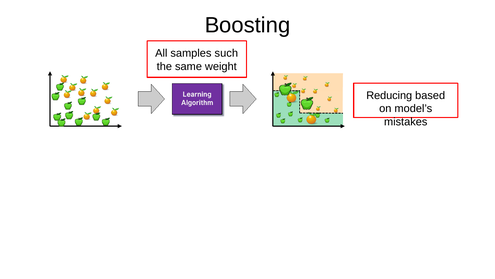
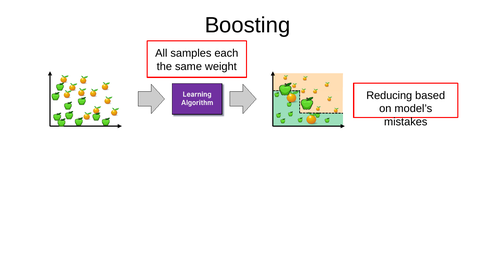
such: such -> each
